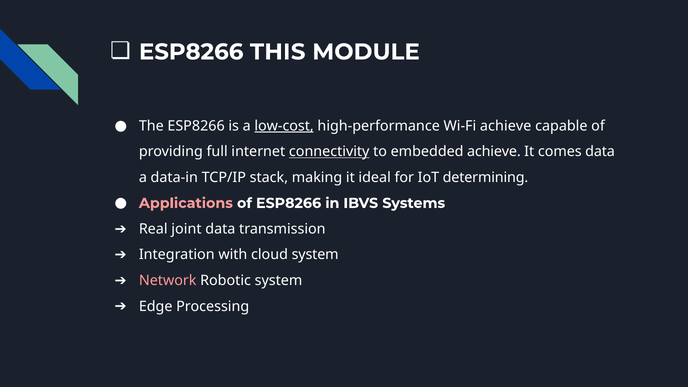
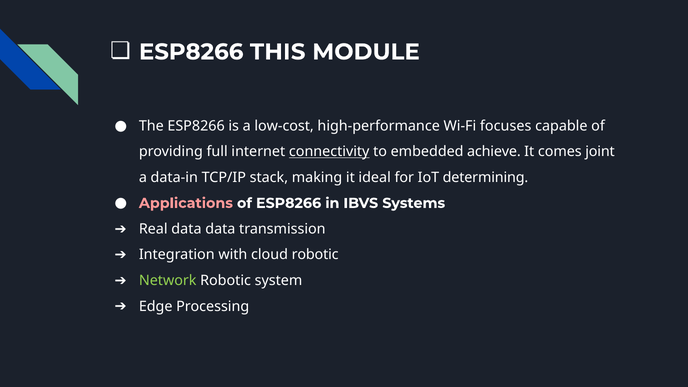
low-cost underline: present -> none
Wi-Fi achieve: achieve -> focuses
comes data: data -> joint
Real joint: joint -> data
cloud system: system -> robotic
Network colour: pink -> light green
